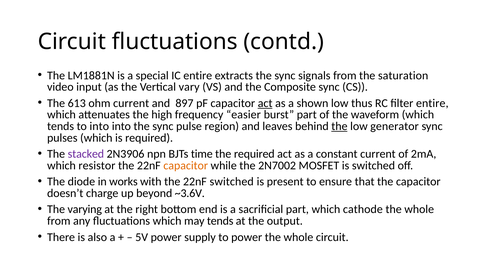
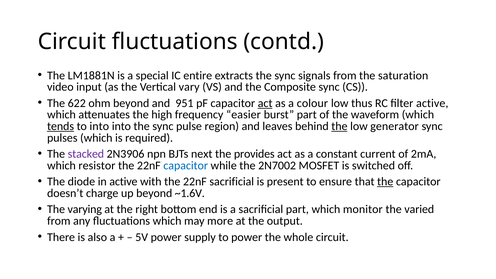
613: 613 -> 622
ohm current: current -> beyond
897: 897 -> 951
shown: shown -> colour
filter entire: entire -> active
tends at (61, 126) underline: none -> present
time: time -> next
the required: required -> provides
capacitor at (186, 165) colour: orange -> blue
in works: works -> active
22nF switched: switched -> sacrificial
the at (385, 182) underline: none -> present
~3.6V: ~3.6V -> ~1.6V
cathode: cathode -> monitor
whole at (419, 209): whole -> varied
may tends: tends -> more
